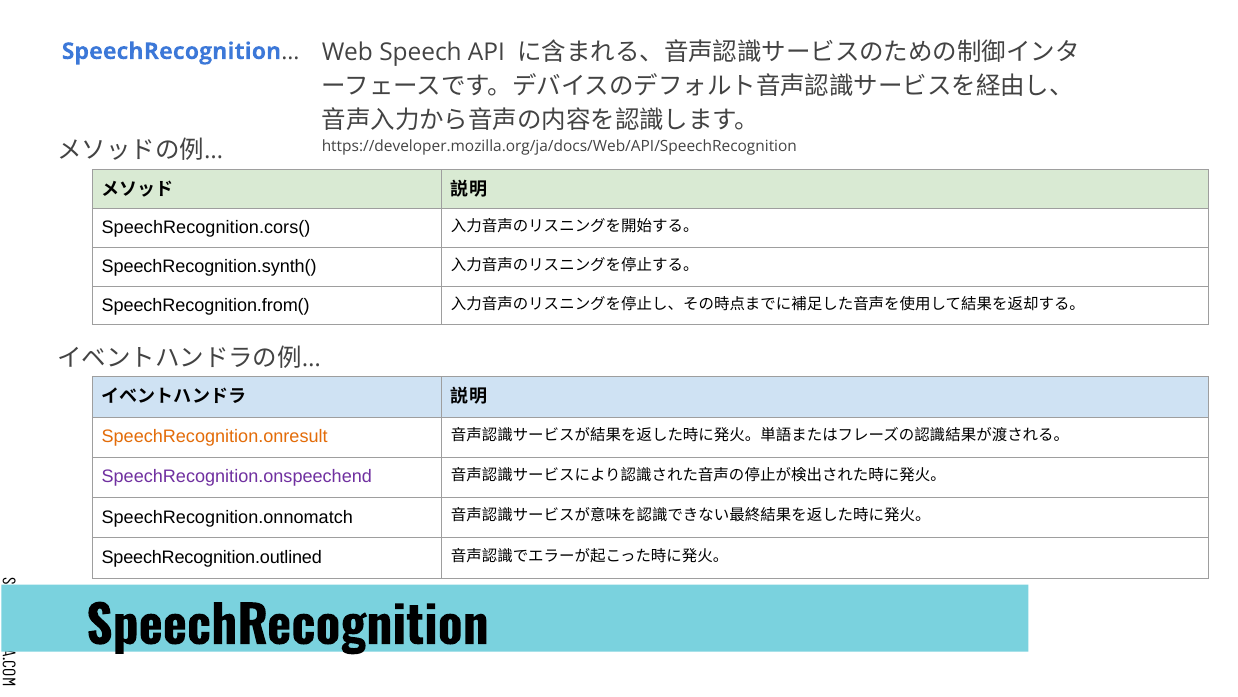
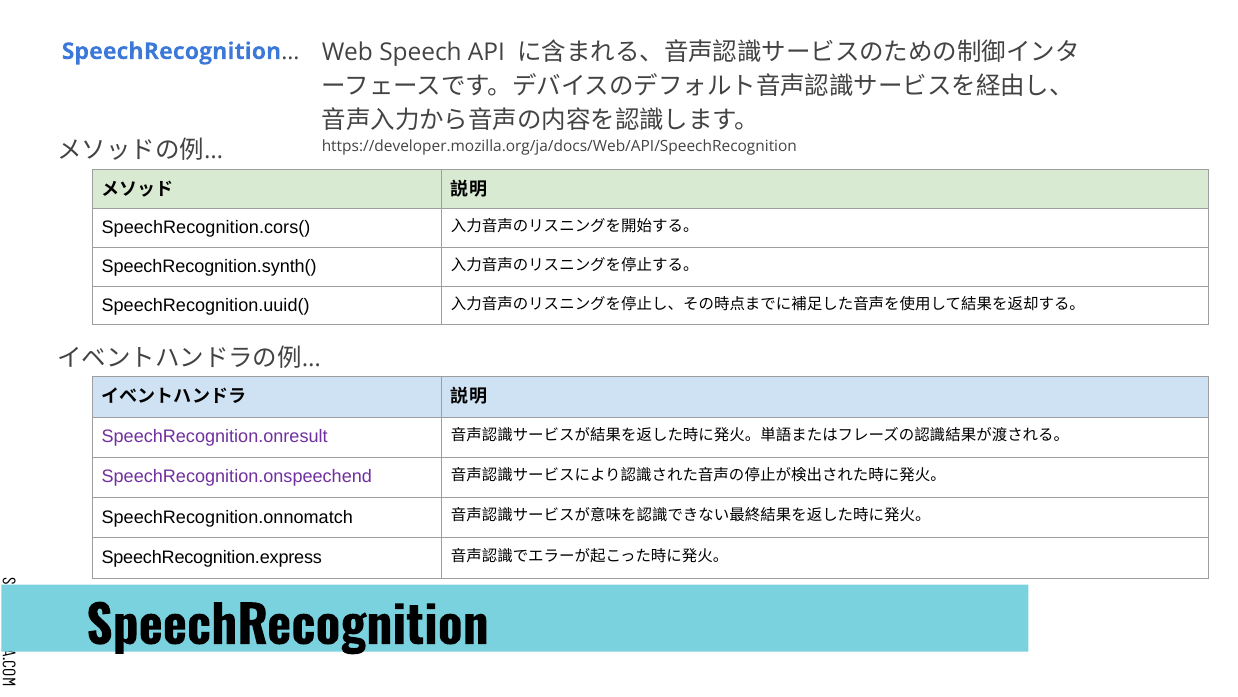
SpeechRecognition.from(: SpeechRecognition.from( -> SpeechRecognition.uuid(
SpeechRecognition.onresult colour: orange -> purple
SpeechRecognition.outlined: SpeechRecognition.outlined -> SpeechRecognition.express
